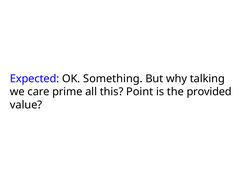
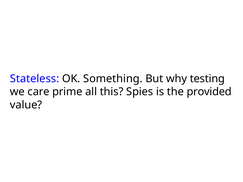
Expected: Expected -> Stateless
talking: talking -> testing
Point: Point -> Spies
